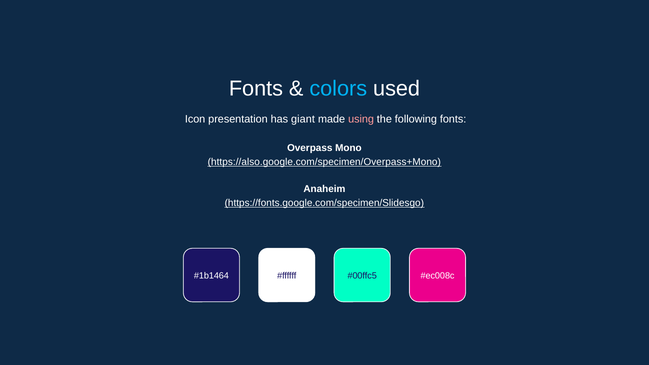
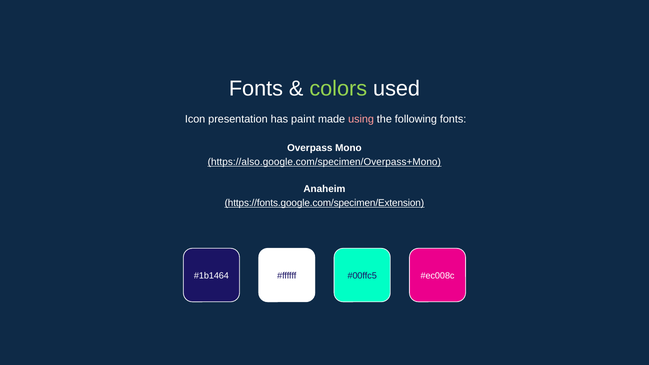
colors colour: light blue -> light green
giant: giant -> paint
https://fonts.google.com/specimen/Slidesgo: https://fonts.google.com/specimen/Slidesgo -> https://fonts.google.com/specimen/Extension
